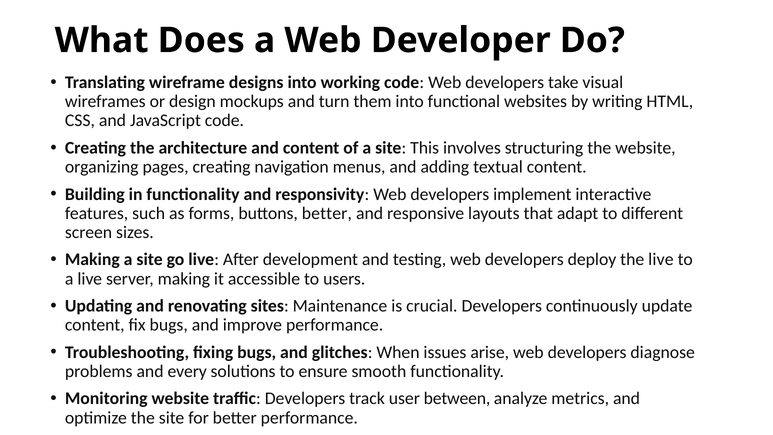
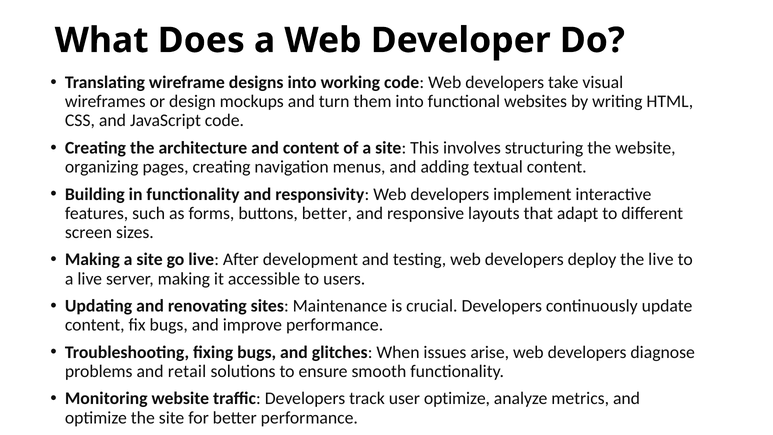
every: every -> retail
user between: between -> optimize
